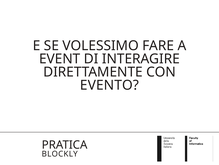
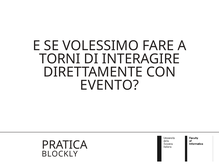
EVENT: EVENT -> TORNI
